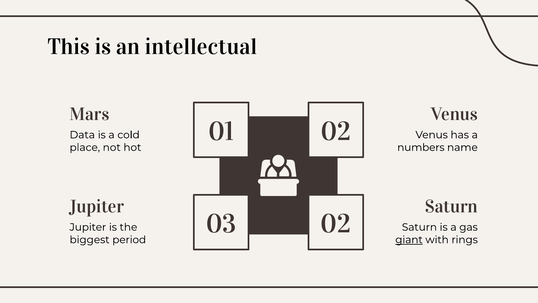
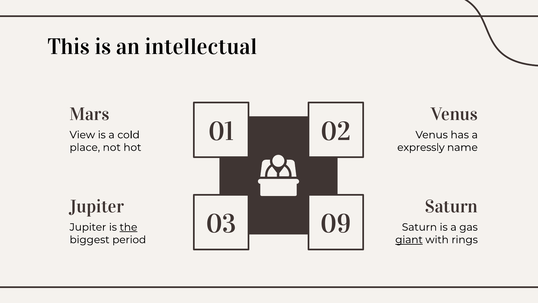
Data: Data -> View
numbers: numbers -> expressly
03 02: 02 -> 09
the underline: none -> present
